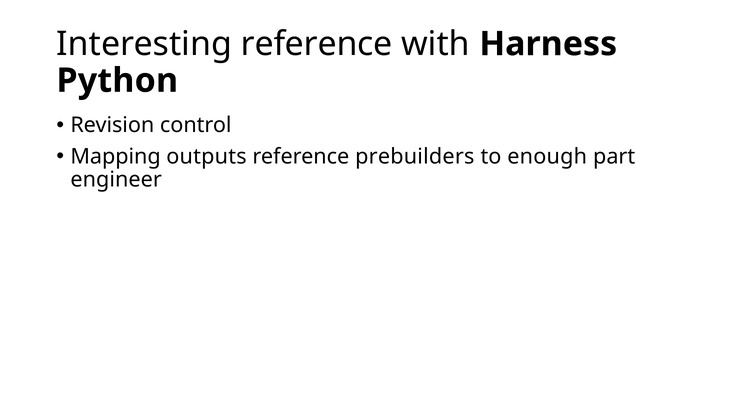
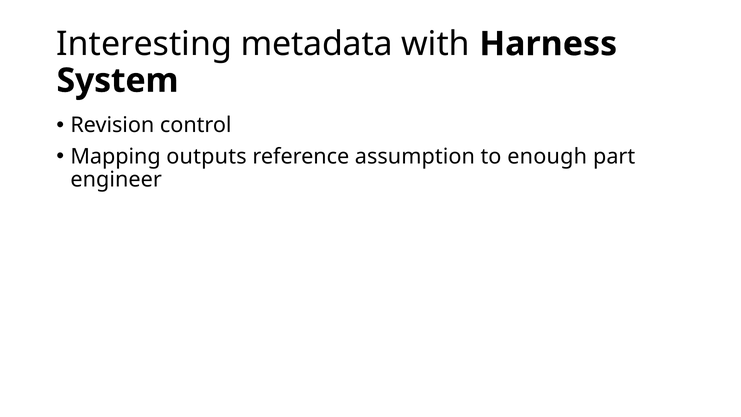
Interesting reference: reference -> metadata
Python: Python -> System
prebuilders: prebuilders -> assumption
